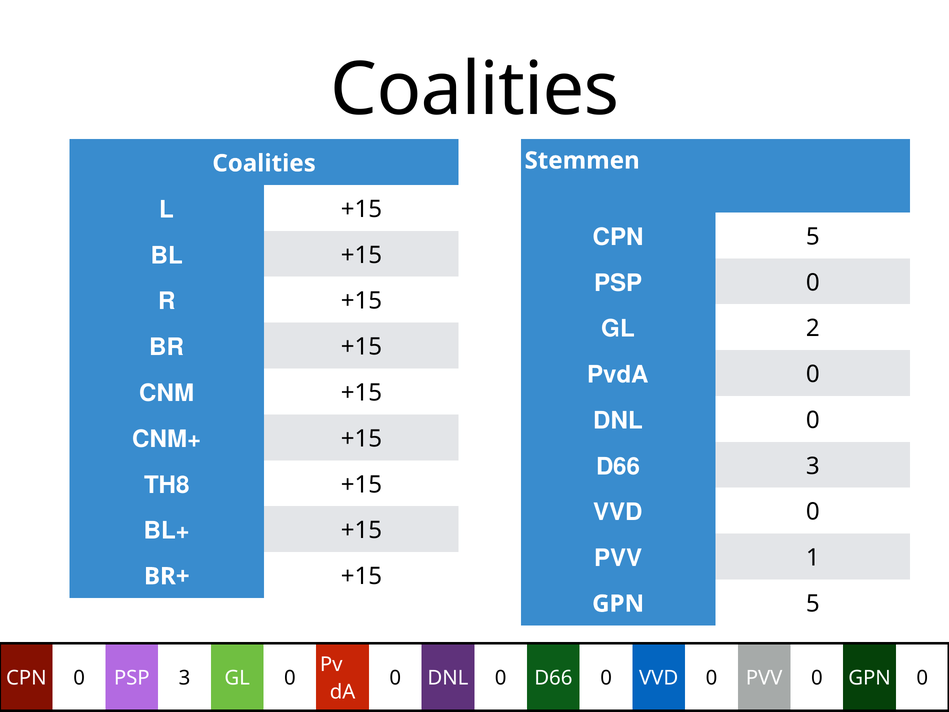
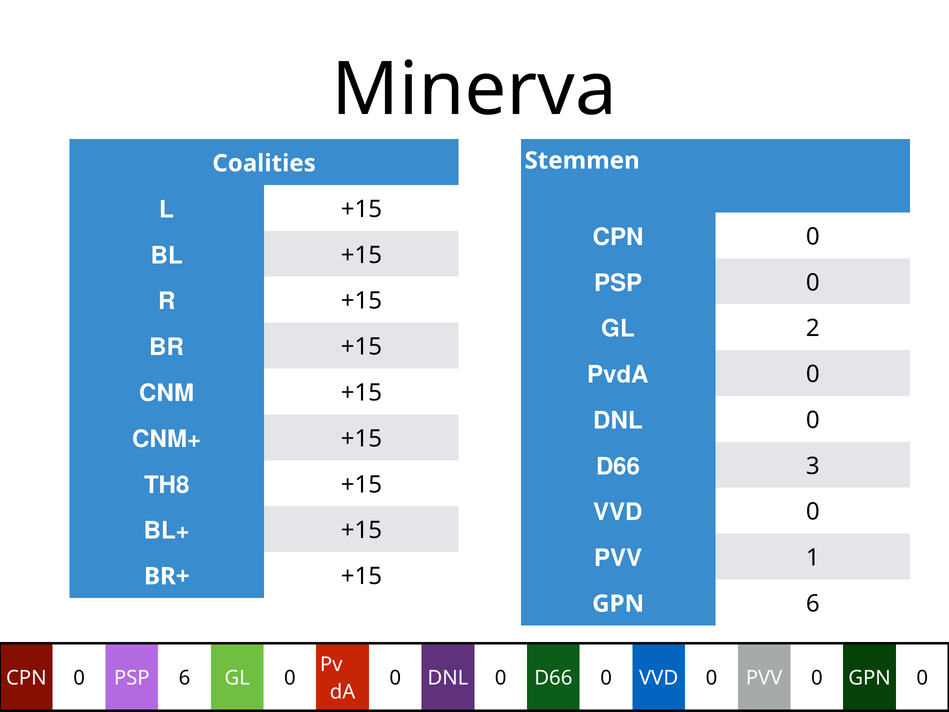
Coalities at (475, 90): Coalities -> Minerva
5 at (813, 237): 5 -> 0
GPN 5: 5 -> 6
PSP 3: 3 -> 6
